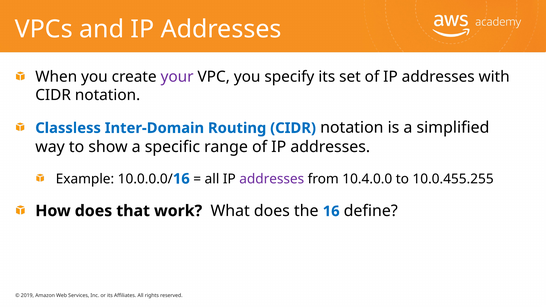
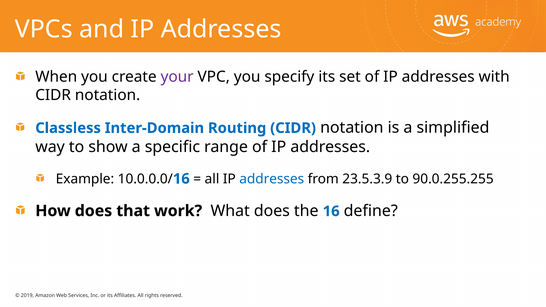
addresses at (272, 179) colour: purple -> blue
10.4.0.0: 10.4.0.0 -> 23.5.3.9
10.0.455.255: 10.0.455.255 -> 90.0.255.255
